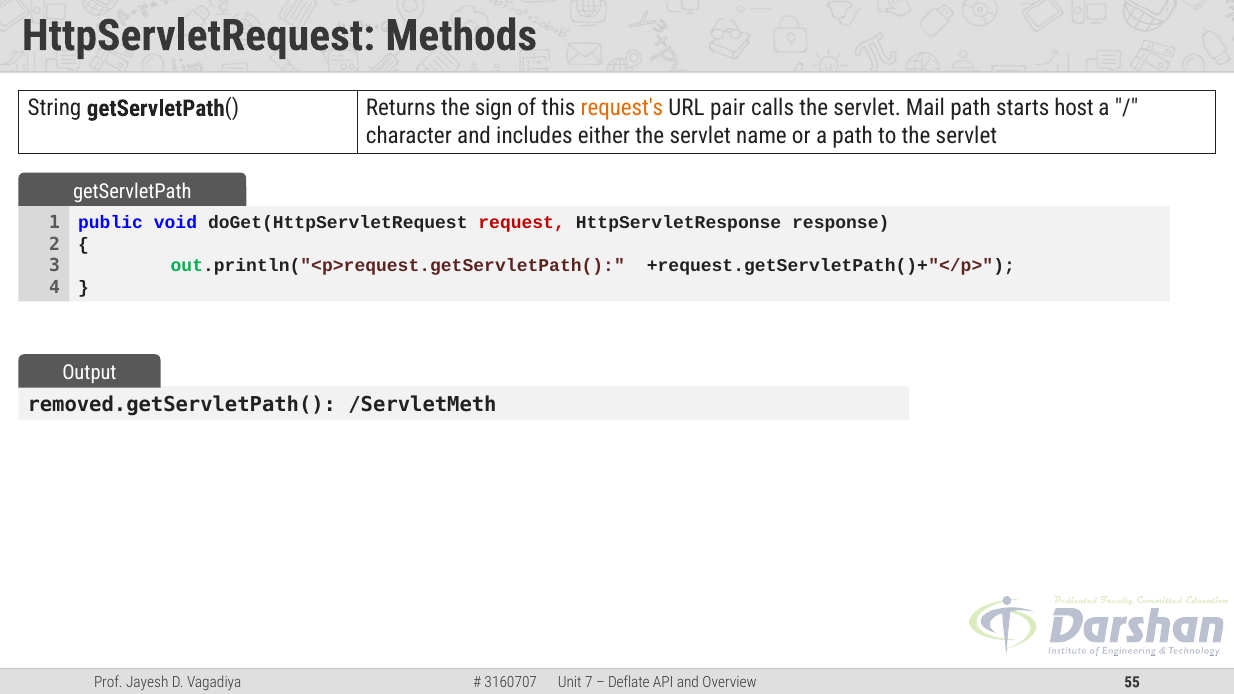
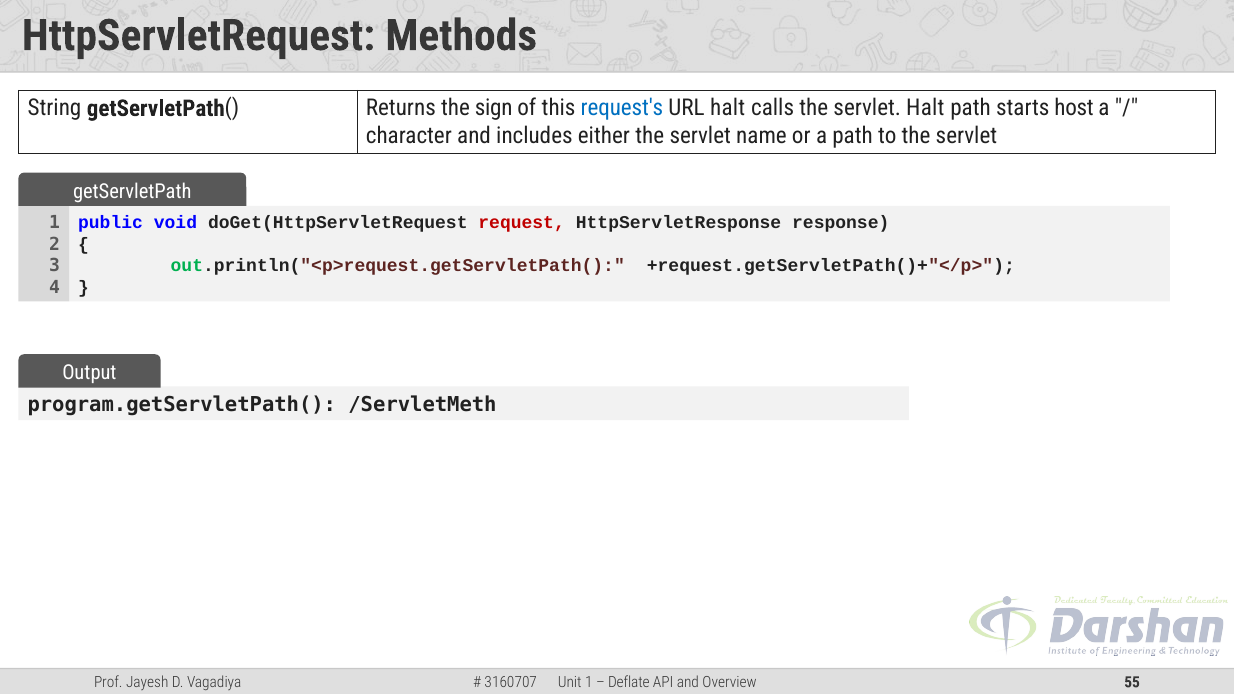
request's colour: orange -> blue
URL pair: pair -> halt
servlet Mail: Mail -> Halt
removed.getServletPath(: removed.getServletPath( -> program.getServletPath(
7 at (589, 682): 7 -> 1
